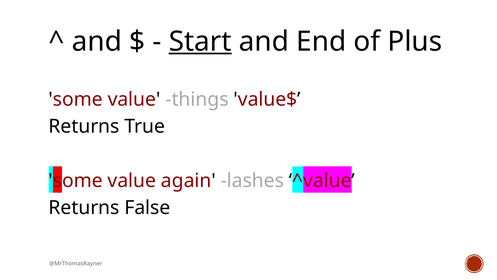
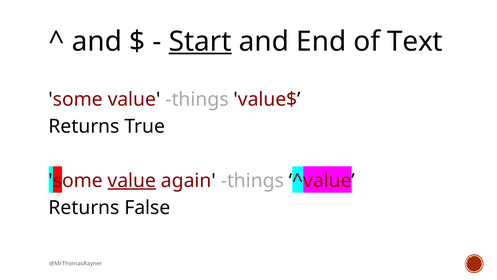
Plus: Plus -> Text
value at (132, 180) underline: none -> present
again lashes: lashes -> things
